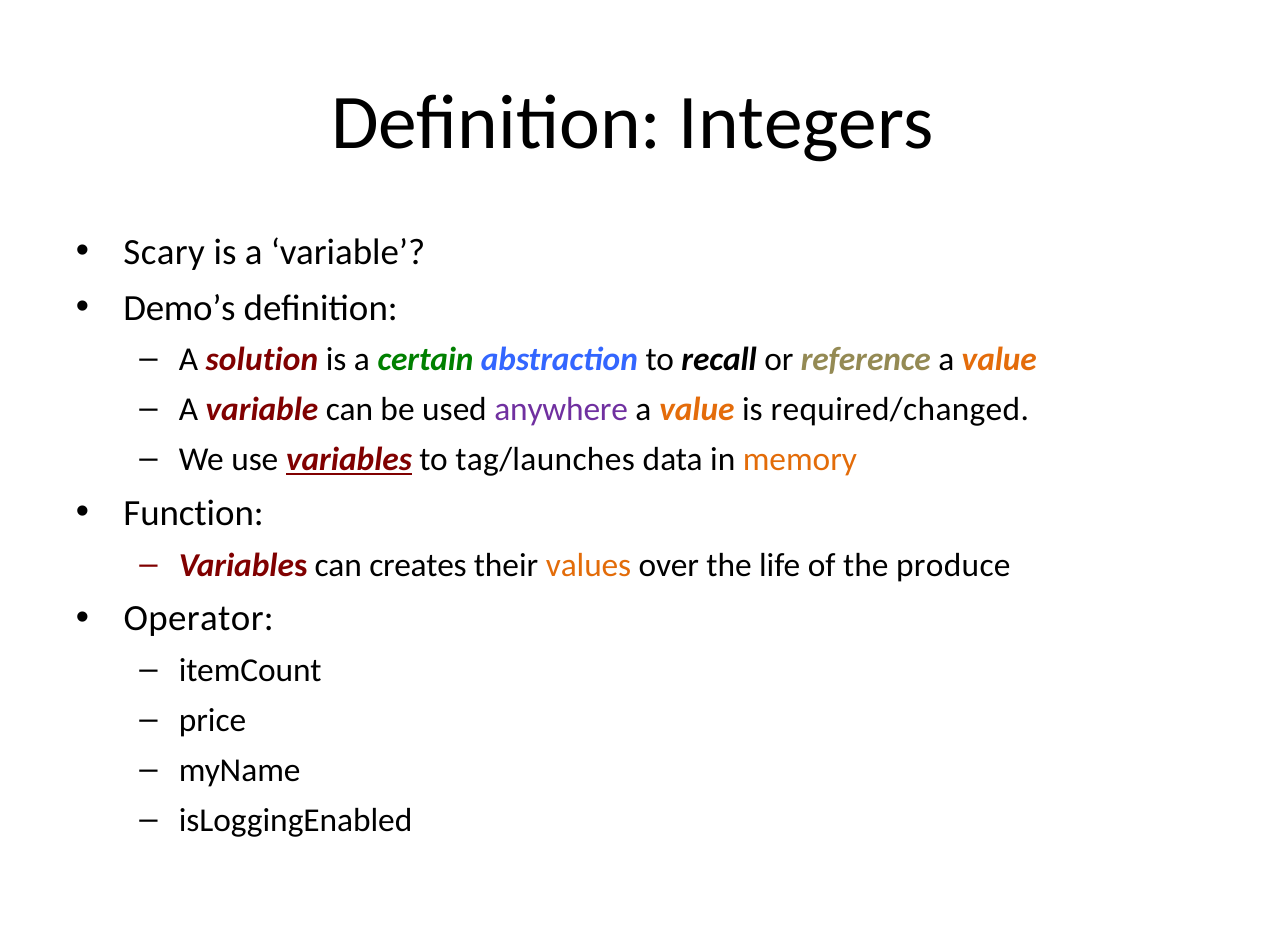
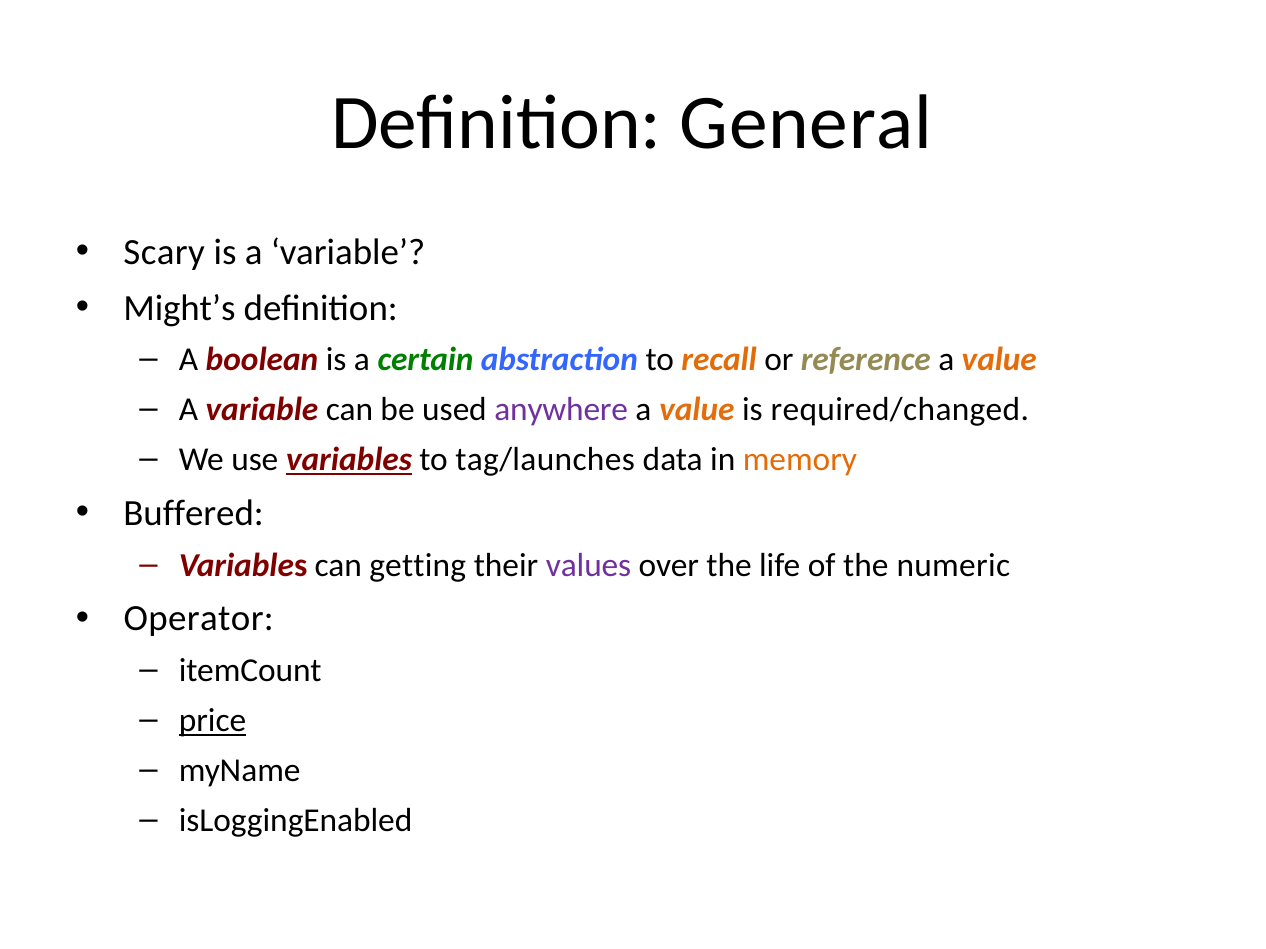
Integers: Integers -> General
Demo’s: Demo’s -> Might’s
solution: solution -> boolean
recall colour: black -> orange
Function: Function -> Buffered
creates: creates -> getting
values colour: orange -> purple
produce: produce -> numeric
price underline: none -> present
